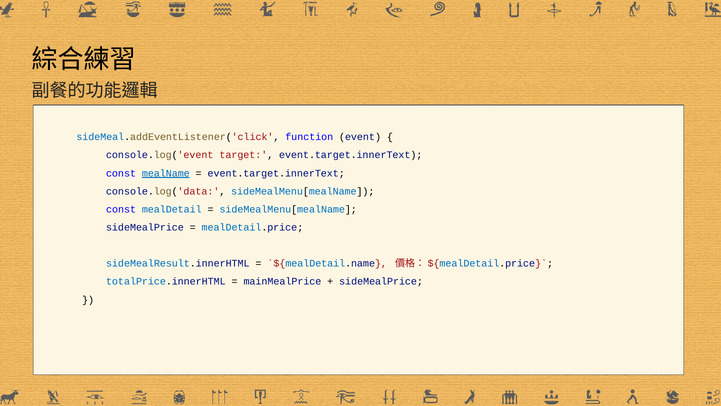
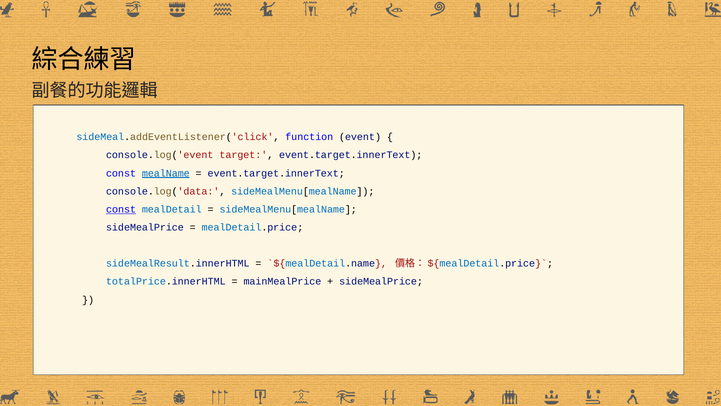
const at (121, 209) underline: none -> present
